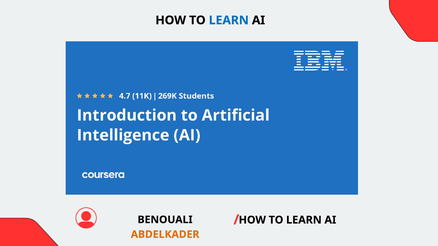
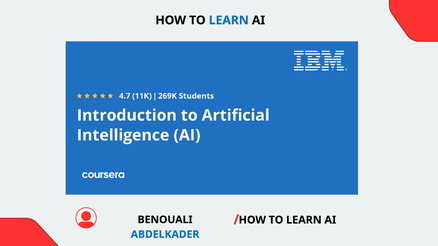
ABDELKADER colour: orange -> blue
